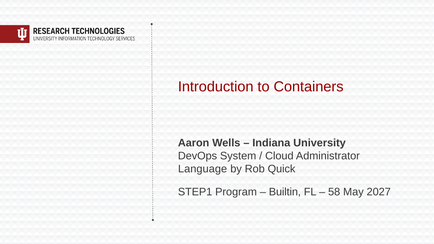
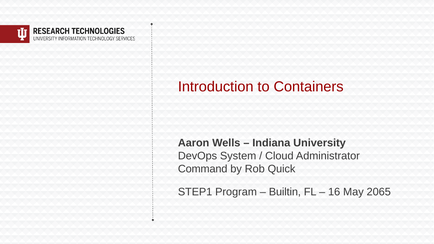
Language: Language -> Command
58: 58 -> 16
2027: 2027 -> 2065
